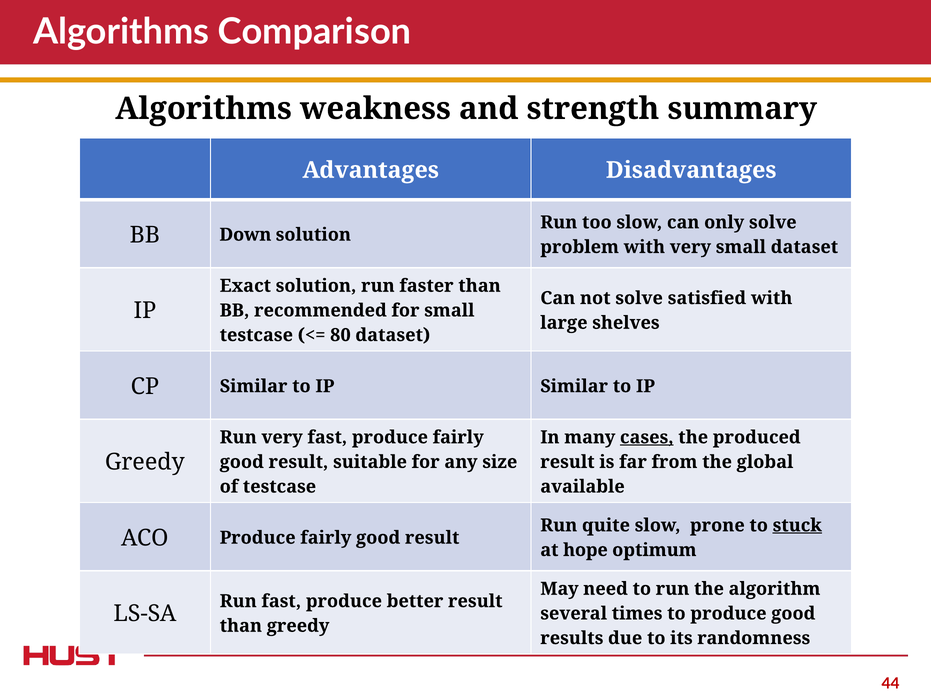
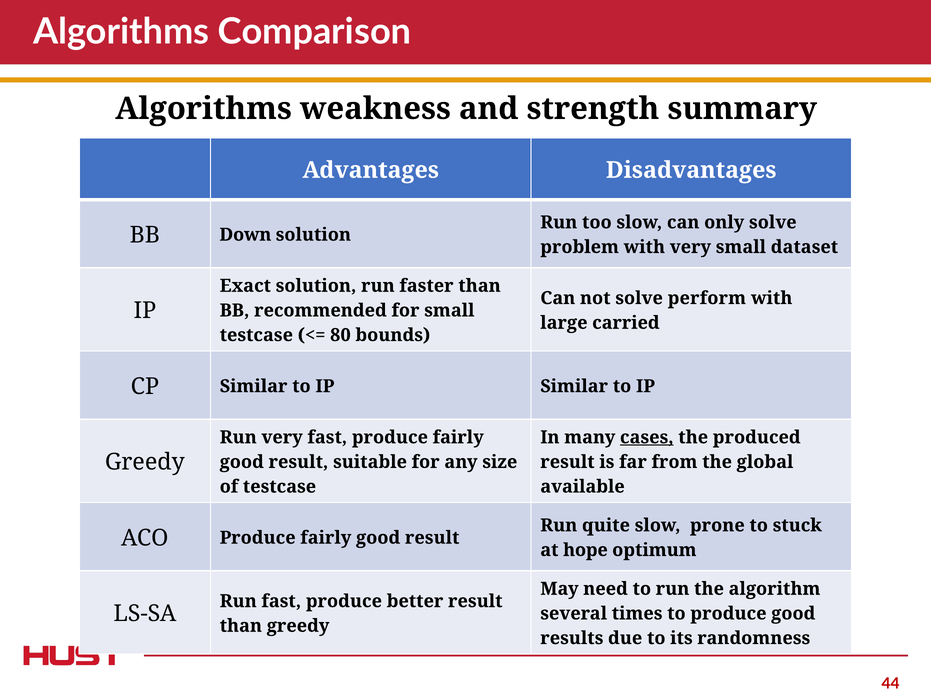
satisfied: satisfied -> perform
shelves: shelves -> carried
80 dataset: dataset -> bounds
stuck underline: present -> none
